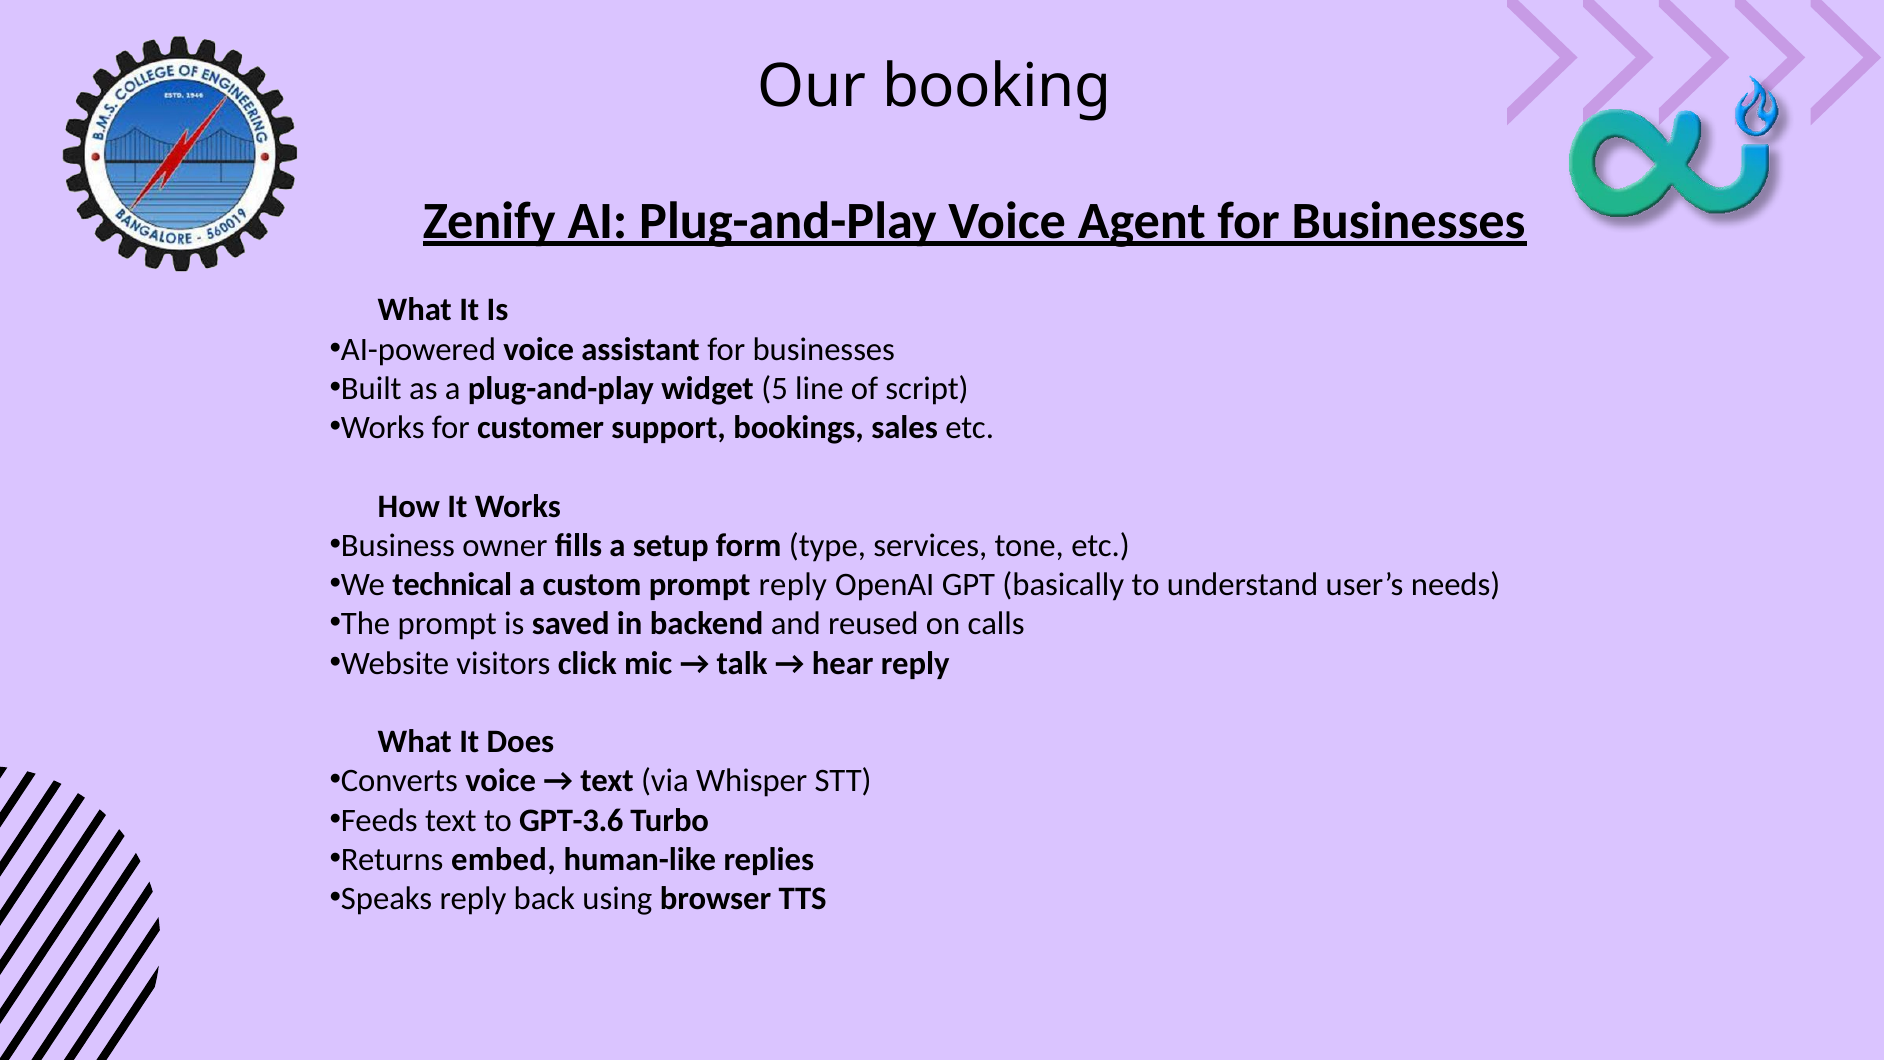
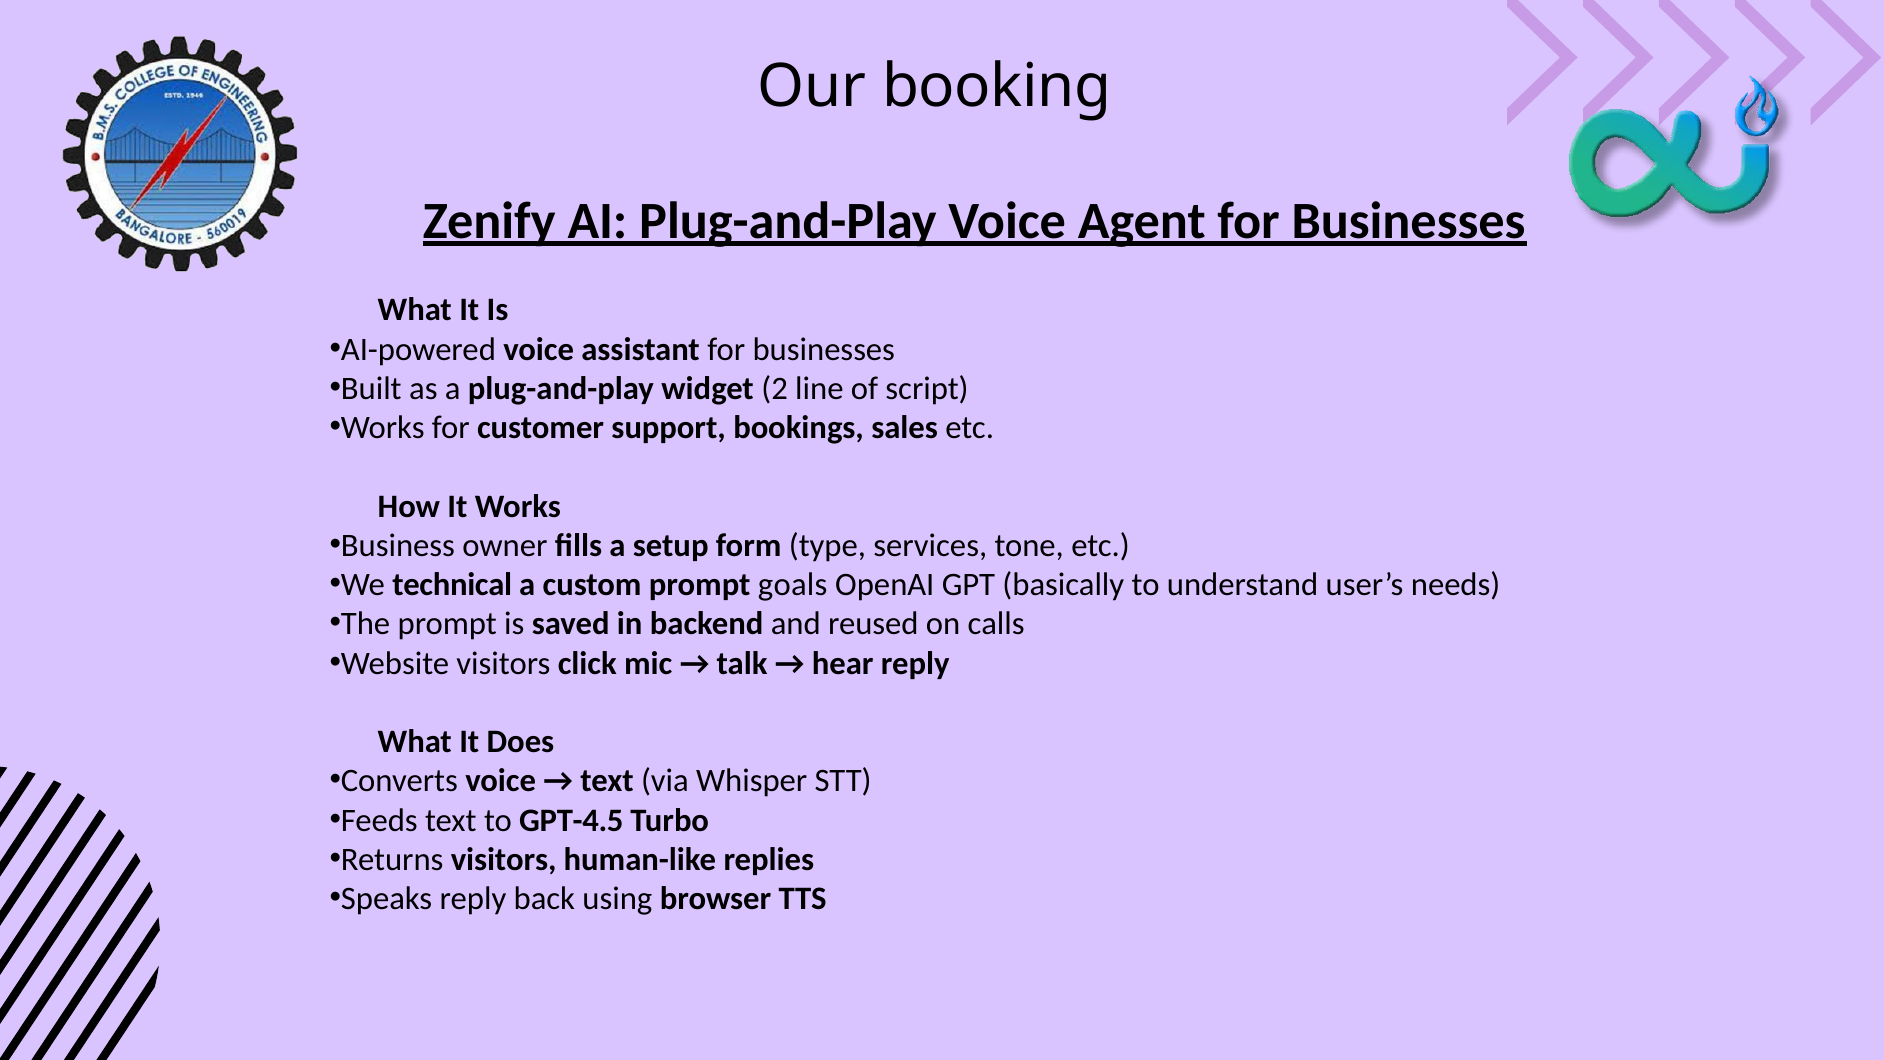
5: 5 -> 2
prompt reply: reply -> goals
GPT-3.6: GPT-3.6 -> GPT-4.5
Returns embed: embed -> visitors
